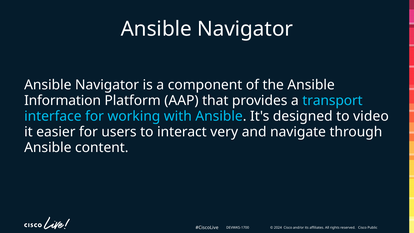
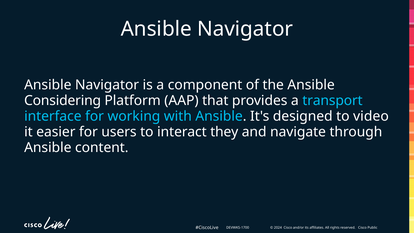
Information: Information -> Considering
very: very -> they
